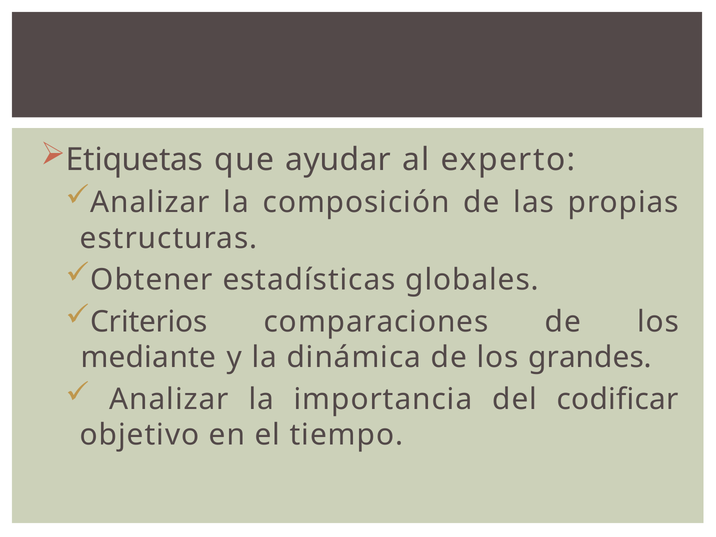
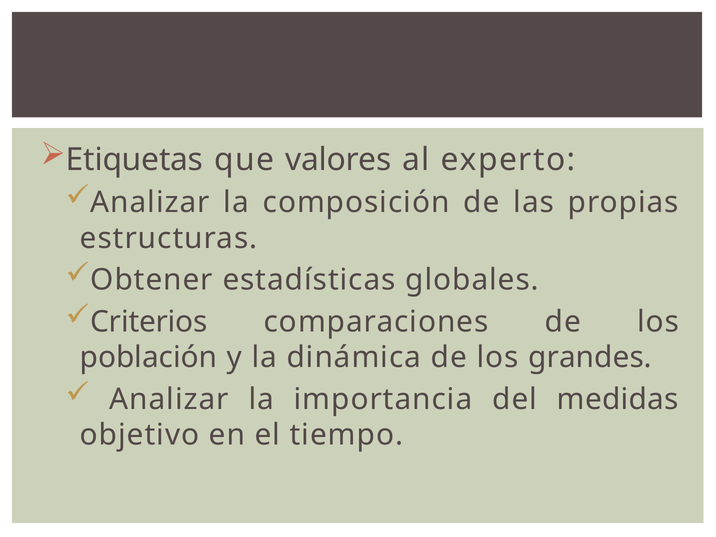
ayudar: ayudar -> valores
mediante: mediante -> población
codificar: codificar -> medidas
